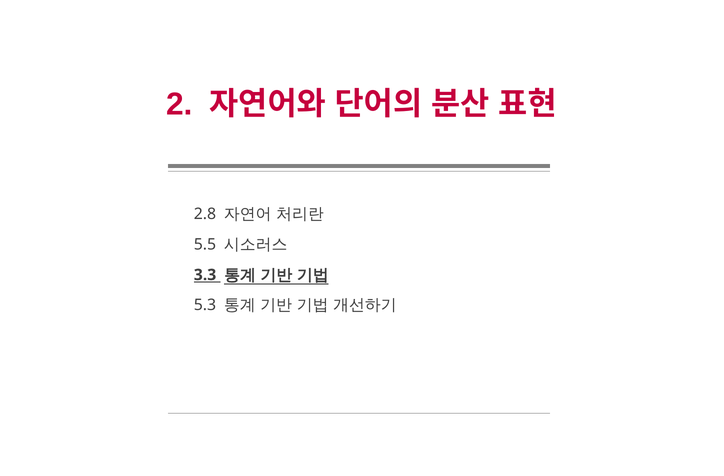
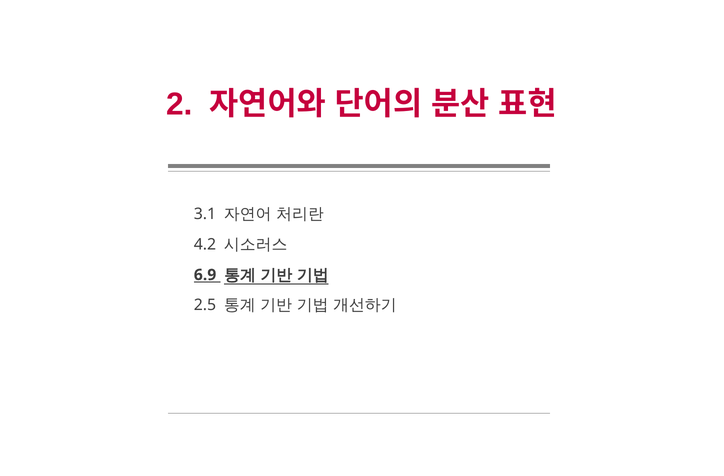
2.8: 2.8 -> 3.1
5.5: 5.5 -> 4.2
3.3: 3.3 -> 6.9
5.3: 5.3 -> 2.5
